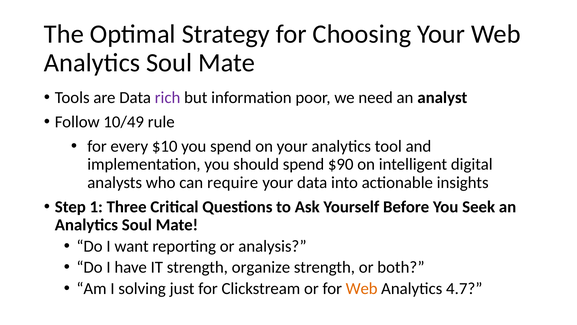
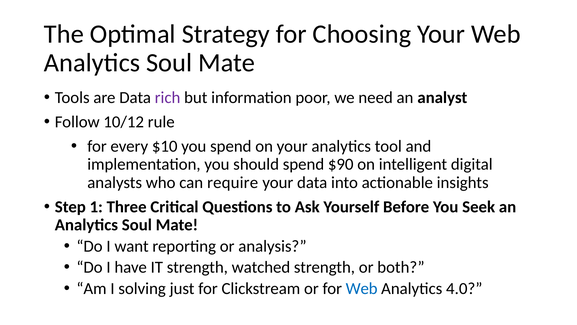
10/49: 10/49 -> 10/12
organize: organize -> watched
Web at (362, 288) colour: orange -> blue
4.7: 4.7 -> 4.0
